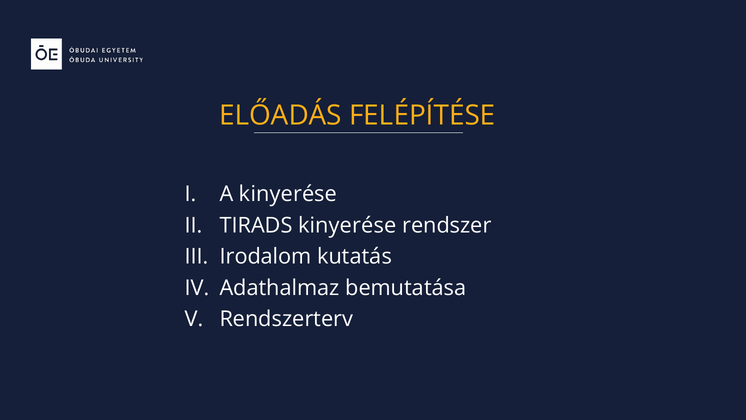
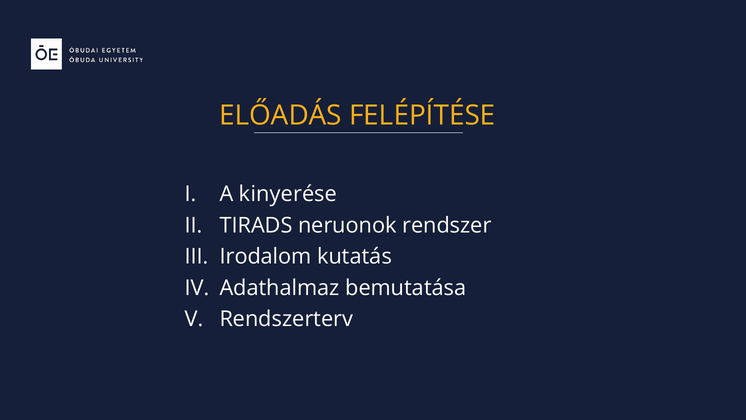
TIRADS kinyerése: kinyerése -> neruonok
